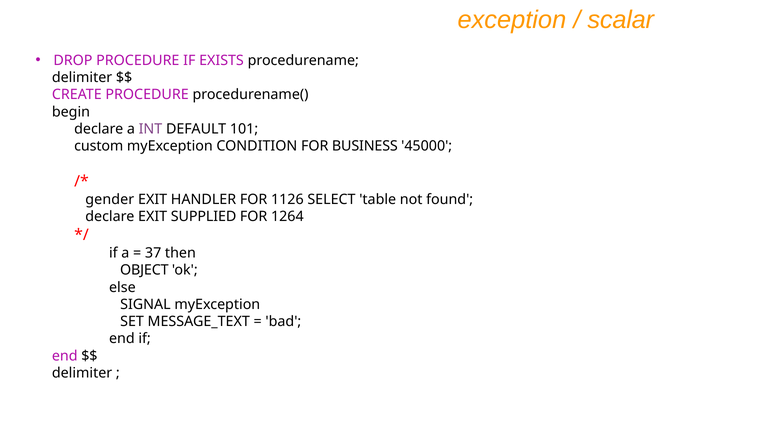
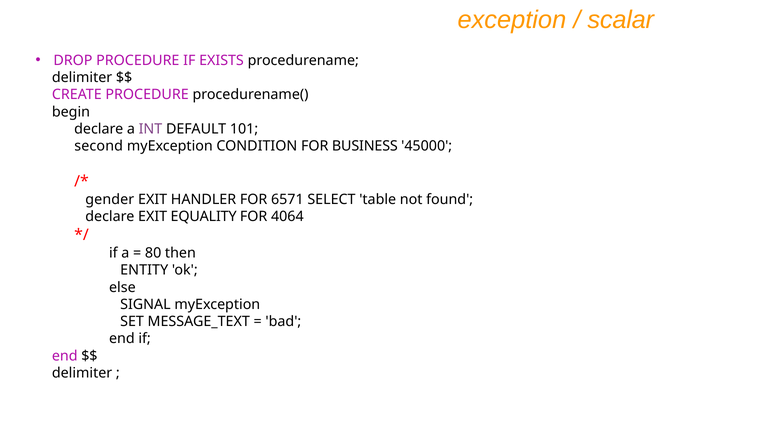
custom: custom -> second
1126: 1126 -> 6571
SUPPLIED: SUPPLIED -> EQUALITY
1264: 1264 -> 4064
37: 37 -> 80
OBJECT: OBJECT -> ENTITY
